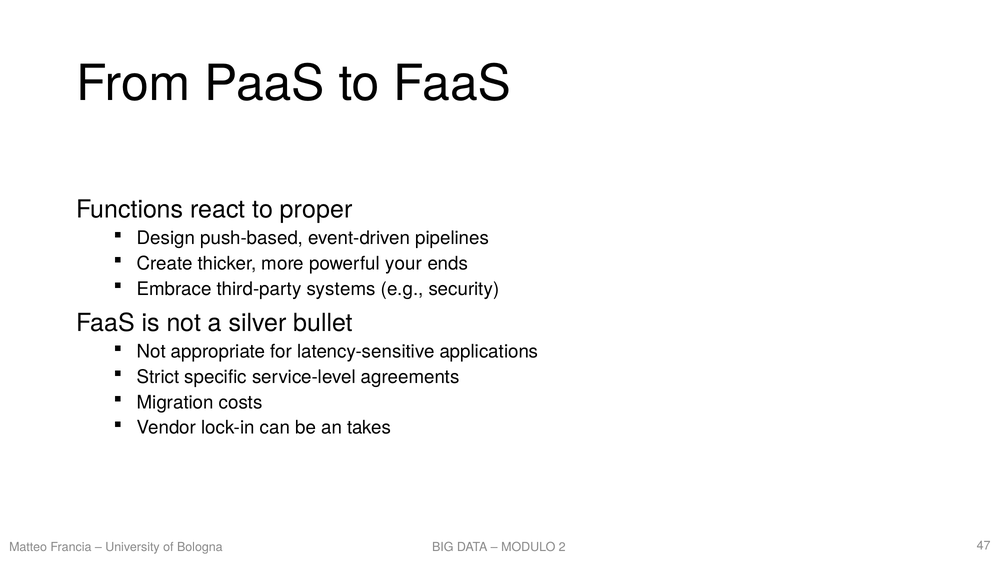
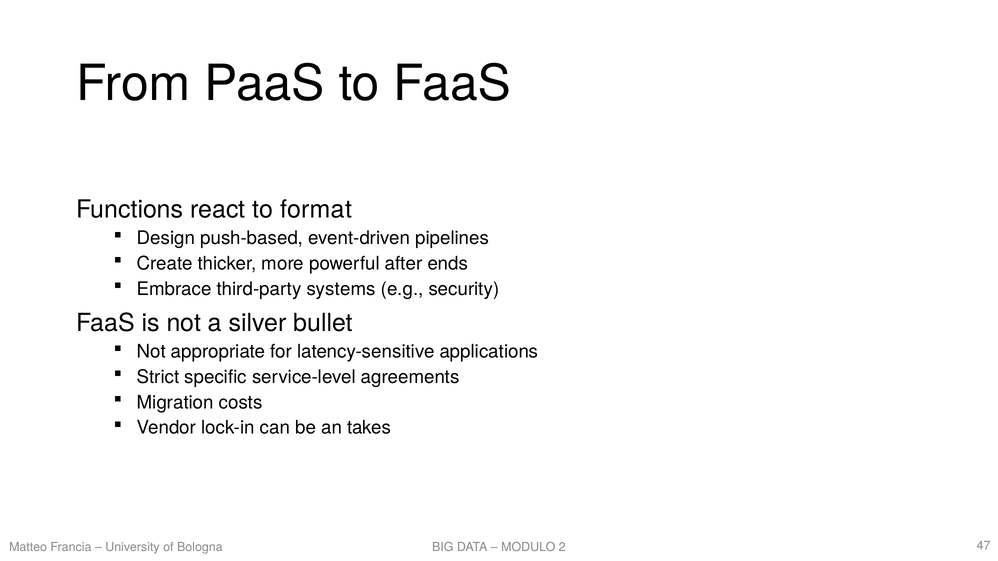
proper: proper -> format
your: your -> after
